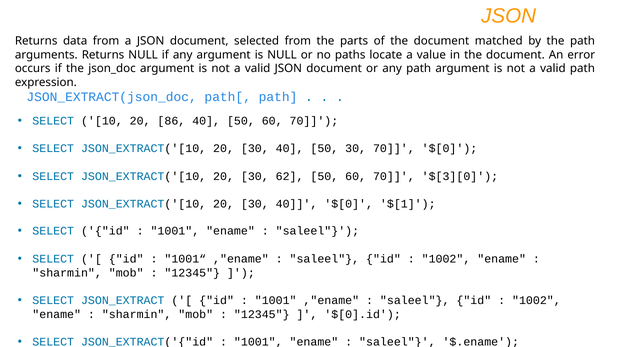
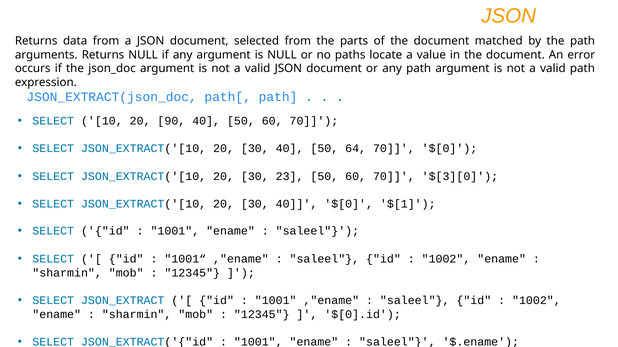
86: 86 -> 90
50 30: 30 -> 64
62: 62 -> 23
